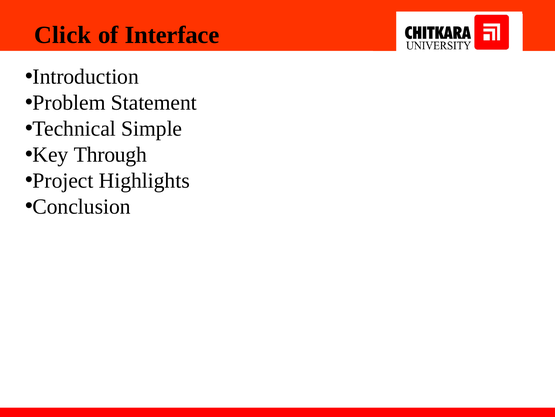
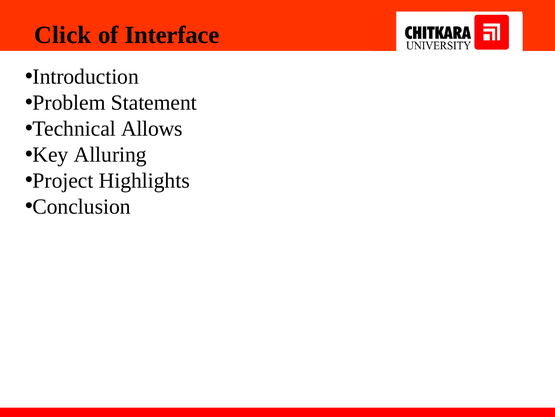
Simple: Simple -> Allows
Through: Through -> Alluring
